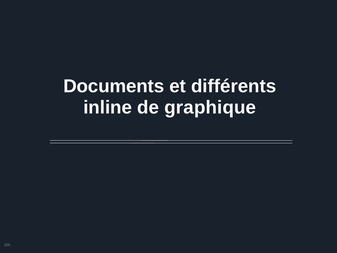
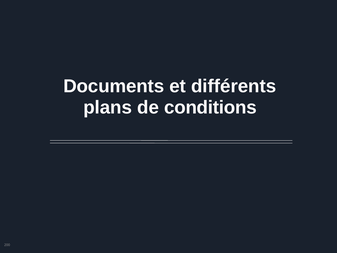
inline: inline -> plans
graphique: graphique -> conditions
